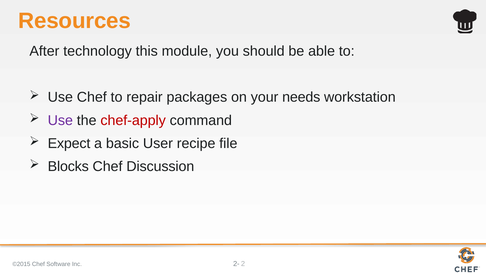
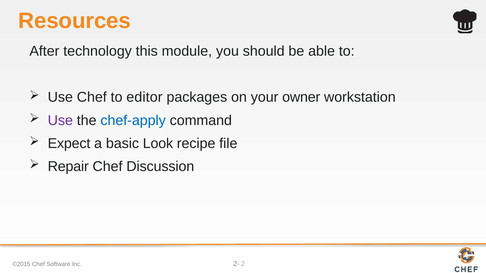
repair: repair -> editor
needs: needs -> owner
chef-apply colour: red -> blue
User: User -> Look
Blocks: Blocks -> Repair
